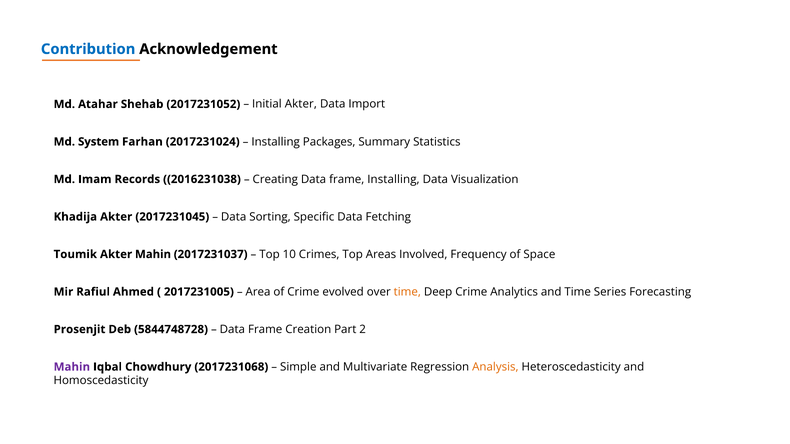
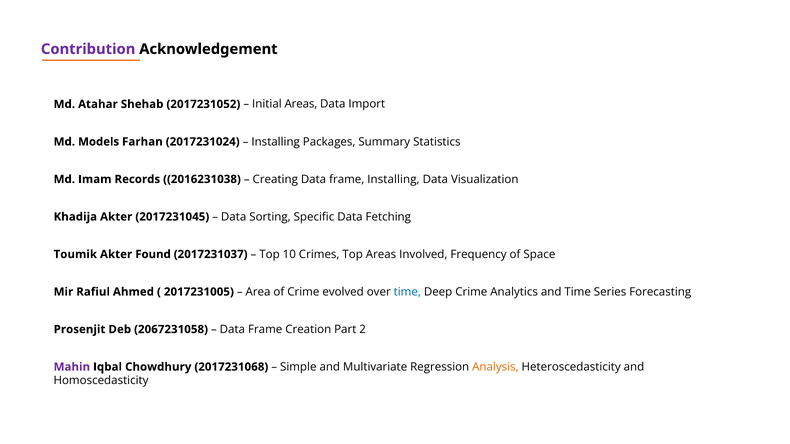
Contribution colour: blue -> purple
Initial Akter: Akter -> Areas
System: System -> Models
Akter Mahin: Mahin -> Found
time at (407, 292) colour: orange -> blue
5844748728: 5844748728 -> 2067231058
